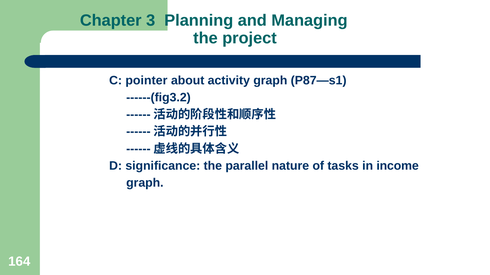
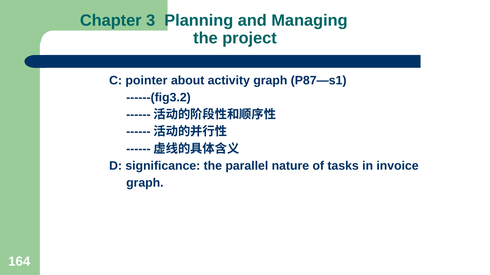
income: income -> invoice
